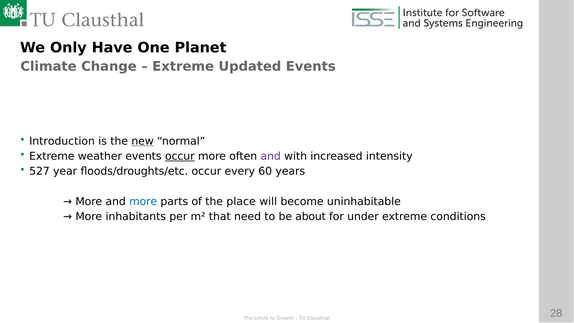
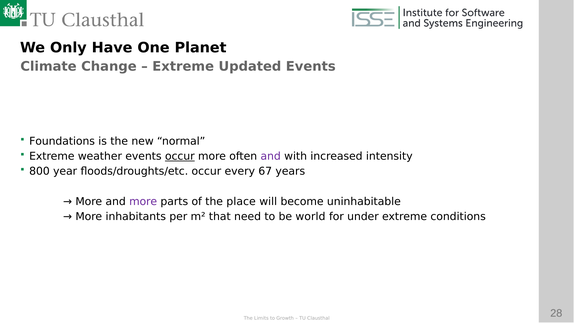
Introduction: Introduction -> Foundations
new underline: present -> none
527: 527 -> 800
60: 60 -> 67
more at (143, 201) colour: blue -> purple
about: about -> world
